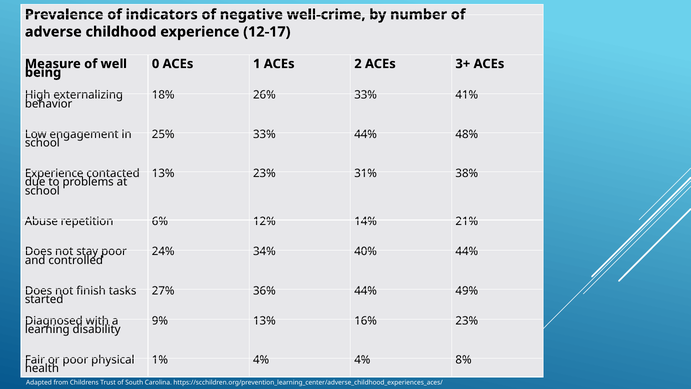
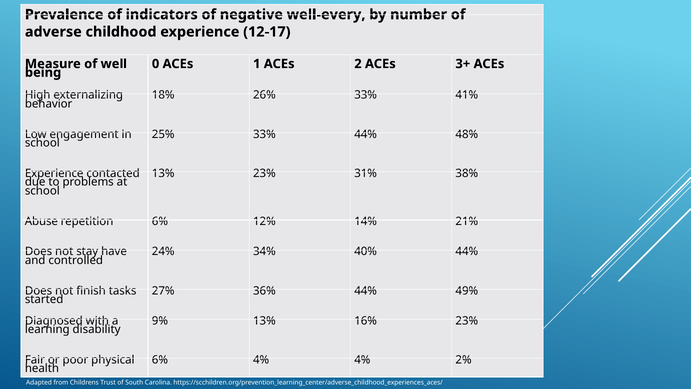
well-crime: well-crime -> well-every
stay poor: poor -> have
1% at (160, 360): 1% -> 6%
8%: 8% -> 2%
